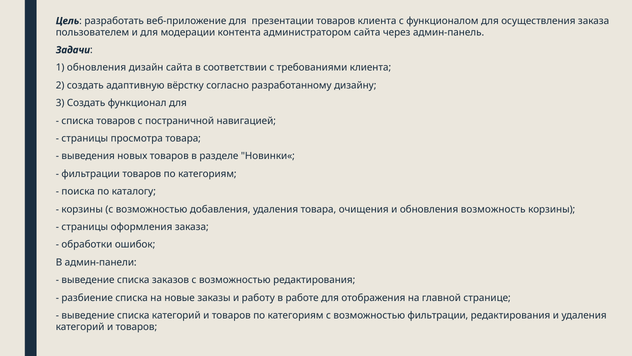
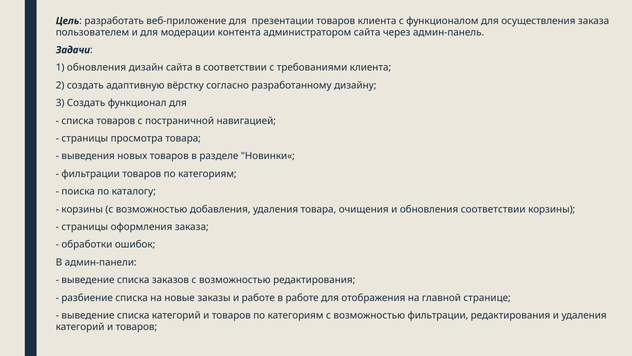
обновления возможность: возможность -> соответствии
и работу: работу -> работе
